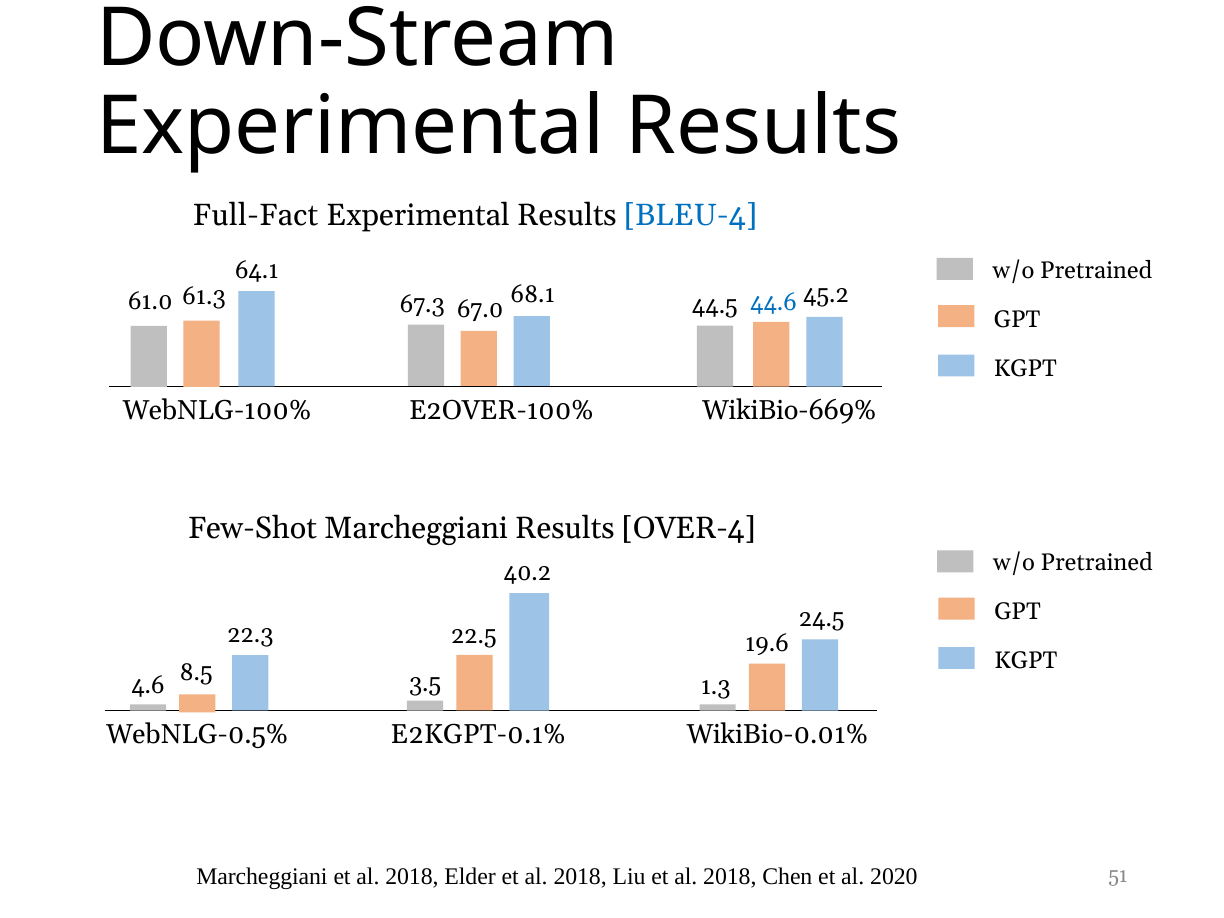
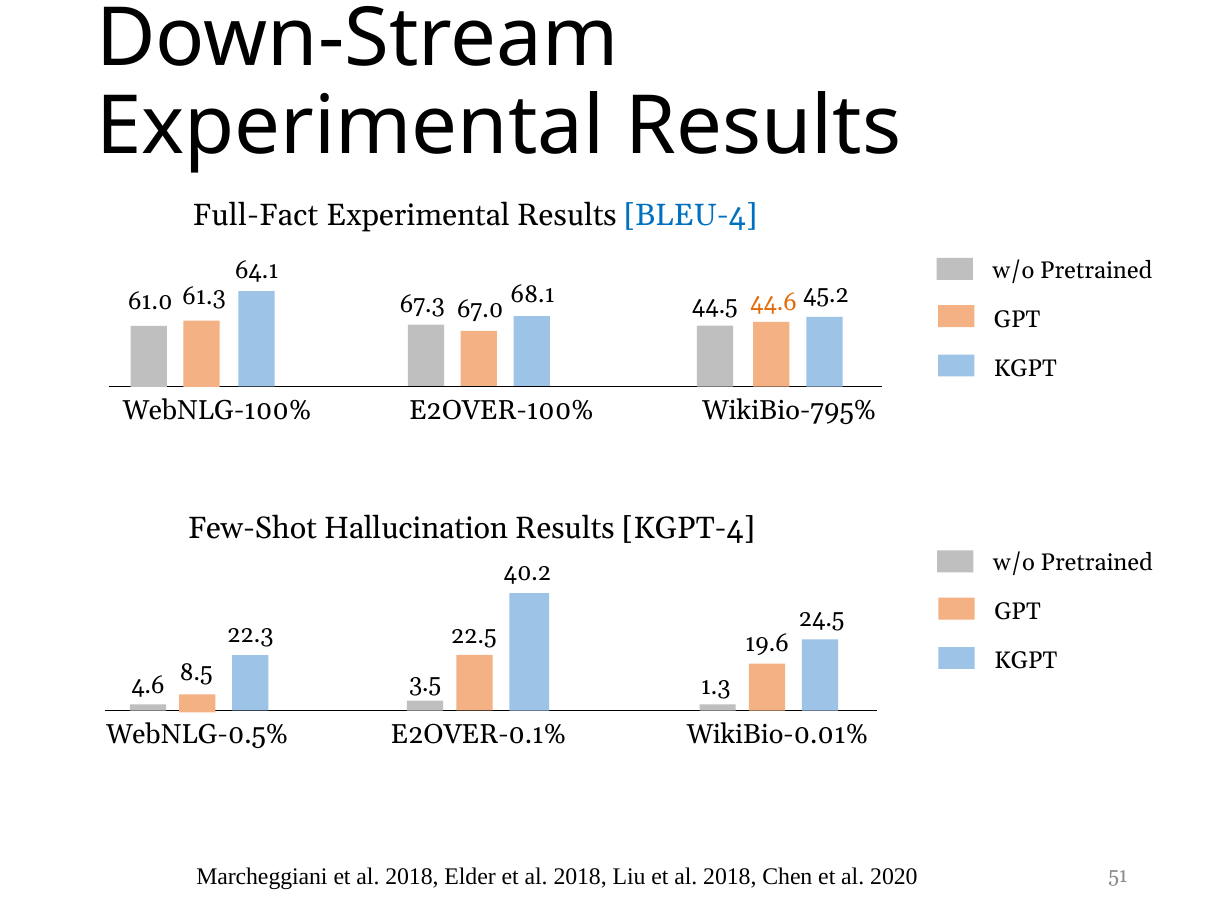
44.6 colour: blue -> orange
WikiBio-669%: WikiBio-669% -> WikiBio-795%
Few-Shot Marcheggiani: Marcheggiani -> Hallucination
OVER-4: OVER-4 -> KGPT-4
E2KGPT-0.1%: E2KGPT-0.1% -> E2OVER-0.1%
